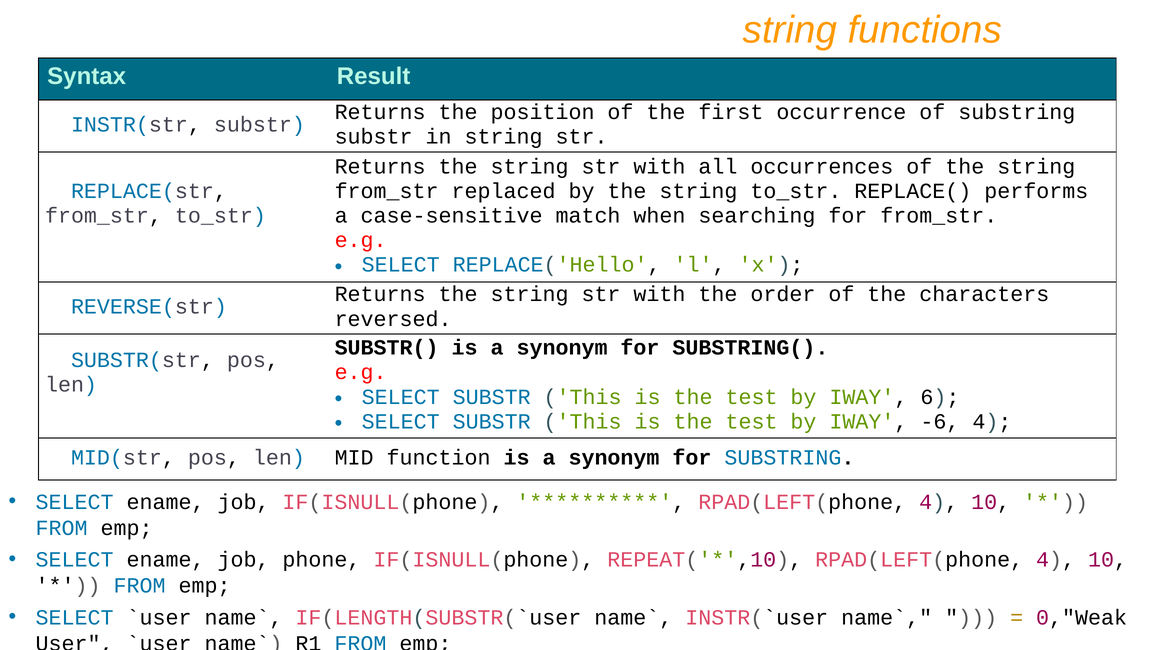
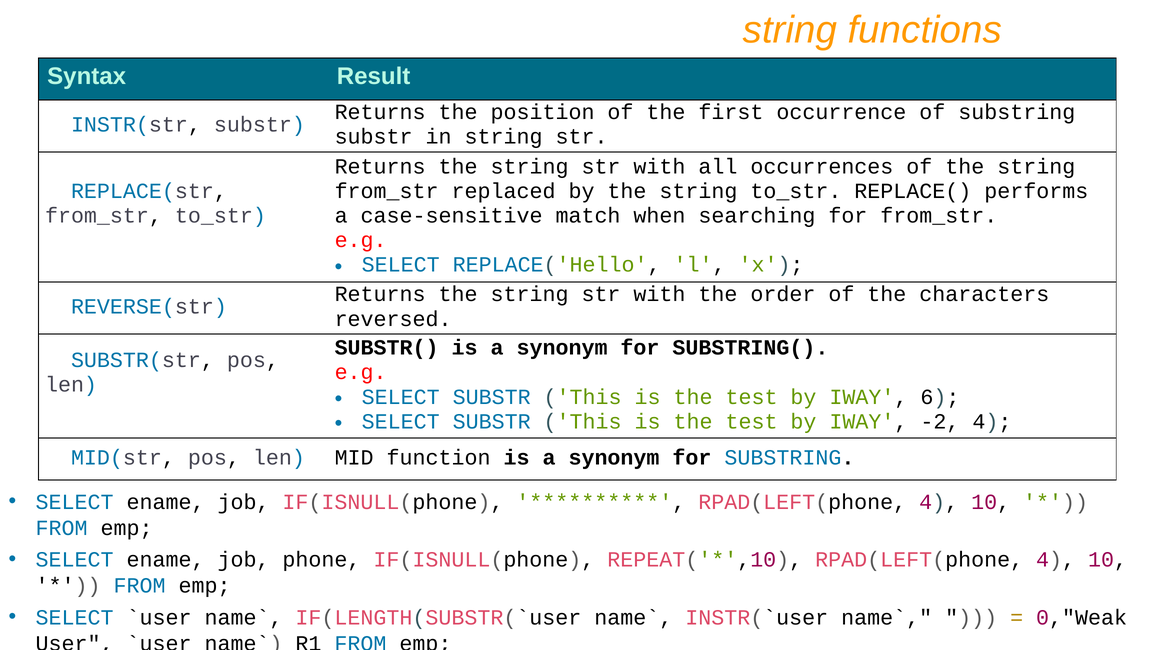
-6: -6 -> -2
